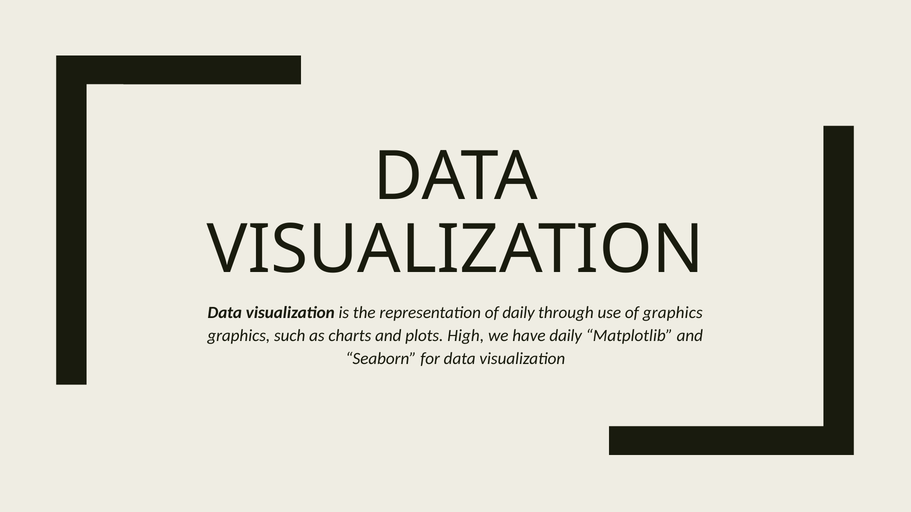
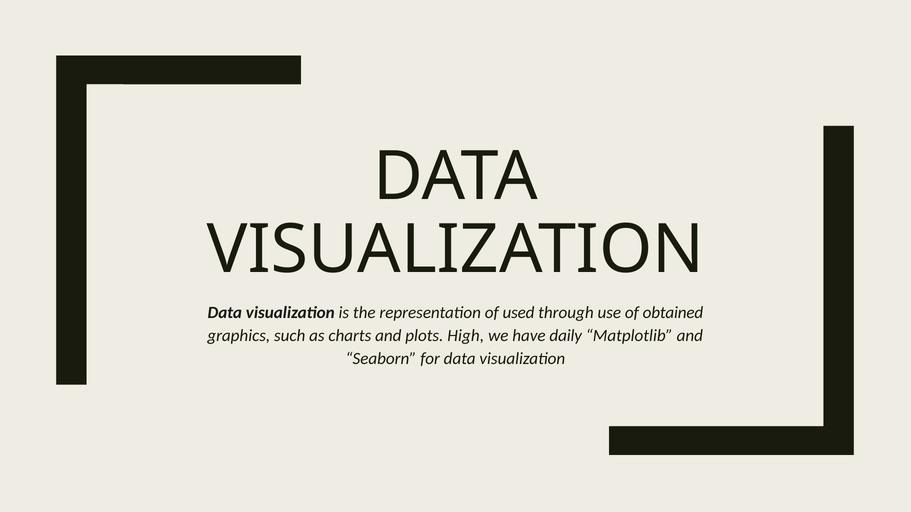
of daily: daily -> used
of graphics: graphics -> obtained
